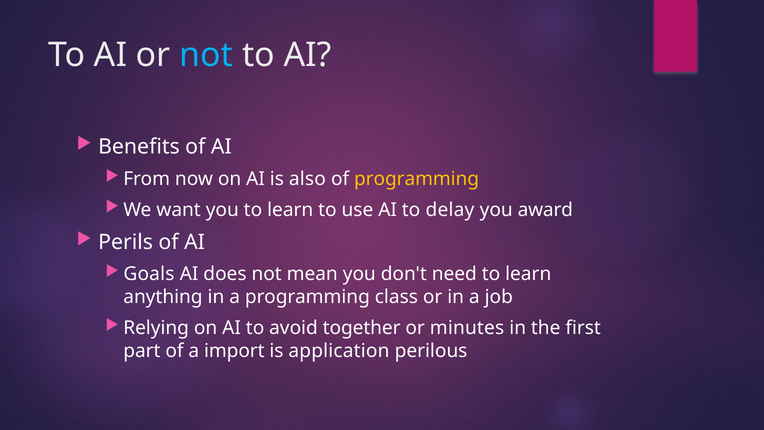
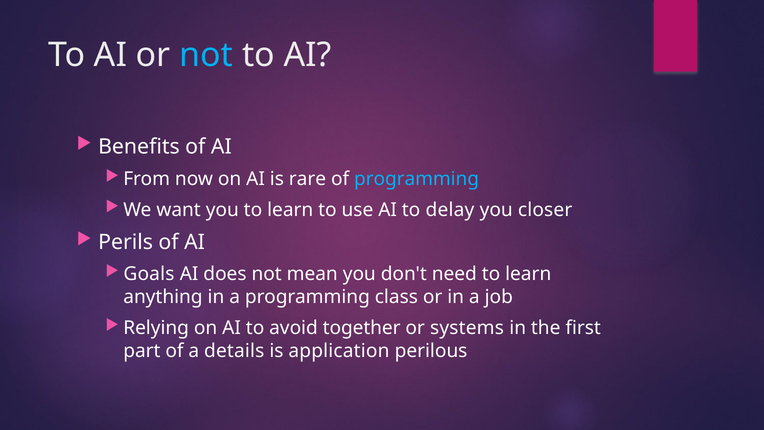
also: also -> rare
programming at (417, 179) colour: yellow -> light blue
award: award -> closer
minutes: minutes -> systems
import: import -> details
